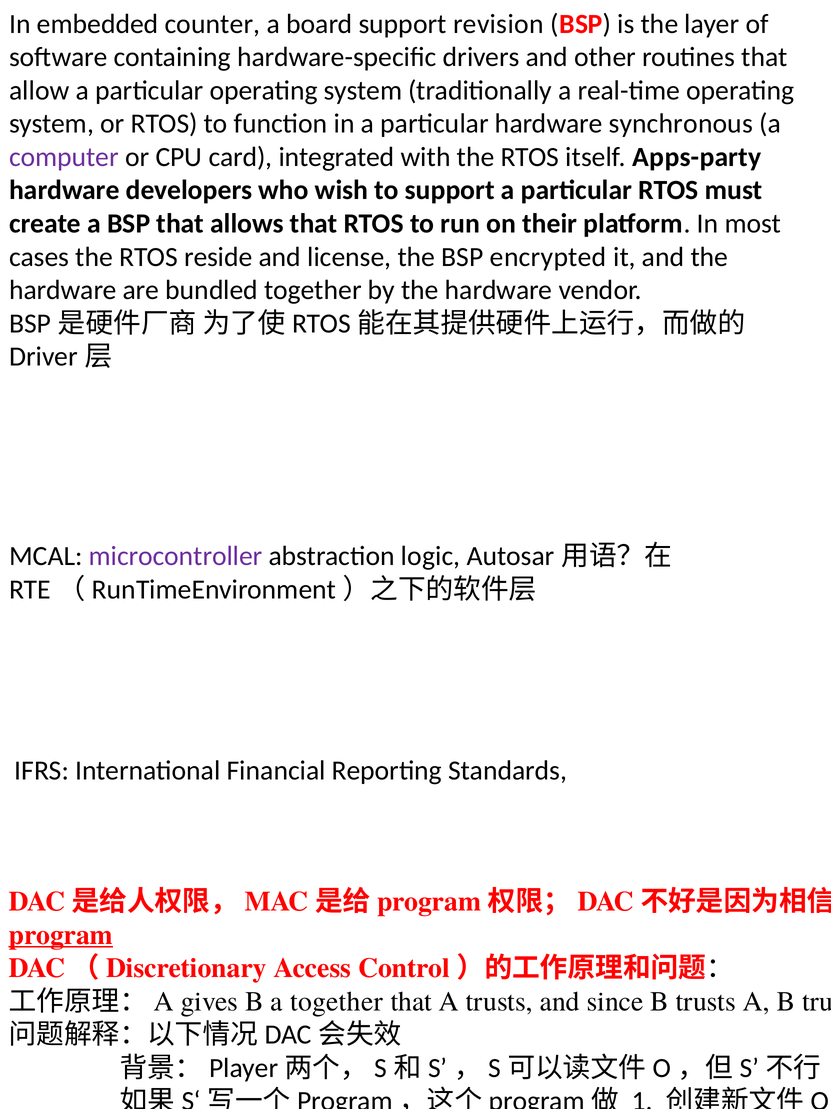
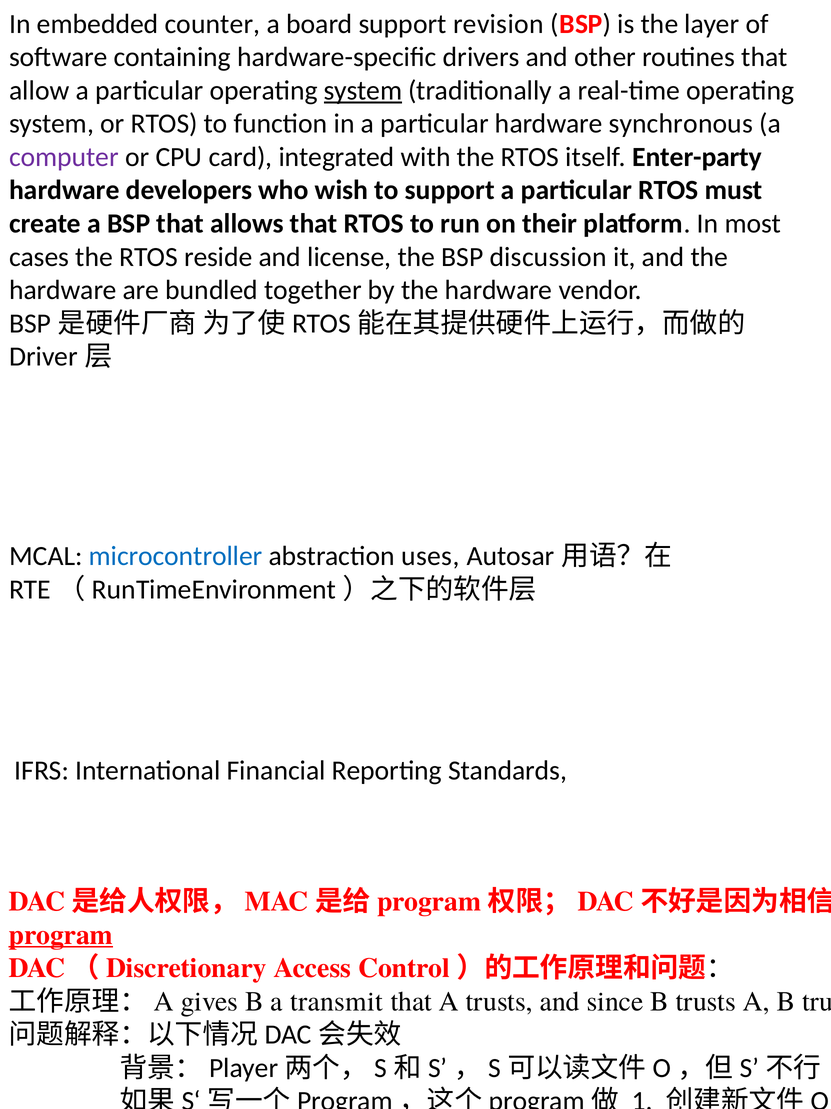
system at (363, 90) underline: none -> present
Apps-party: Apps-party -> Enter-party
encrypted: encrypted -> discussion
microcontroller colour: purple -> blue
logic: logic -> uses
a together: together -> transmit
